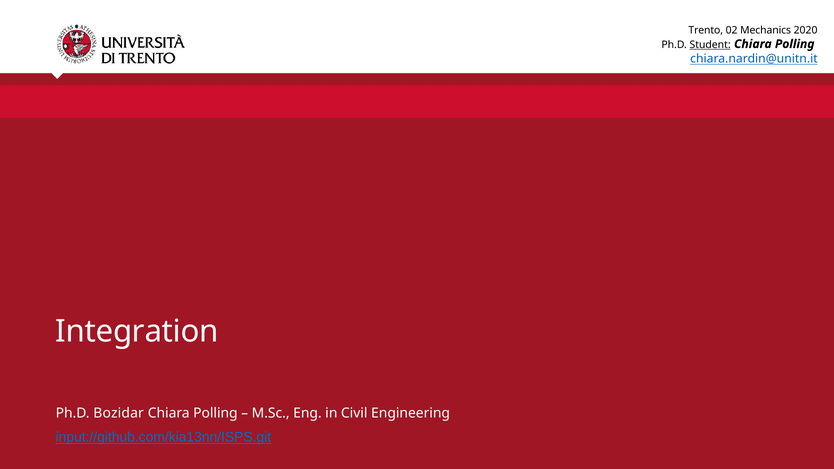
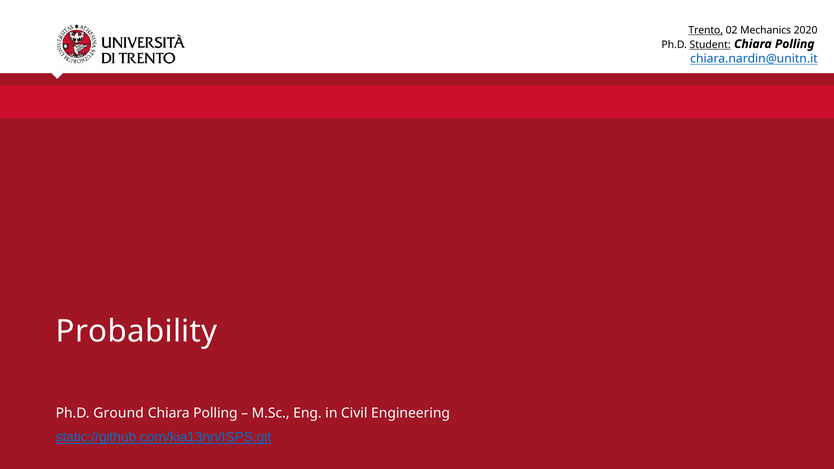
Trento underline: none -> present
Integration: Integration -> Probability
Bozidar: Bozidar -> Ground
input://github.com/kia13nn/ISPS.git: input://github.com/kia13nn/ISPS.git -> static://github.com/kia13nn/ISPS.git
